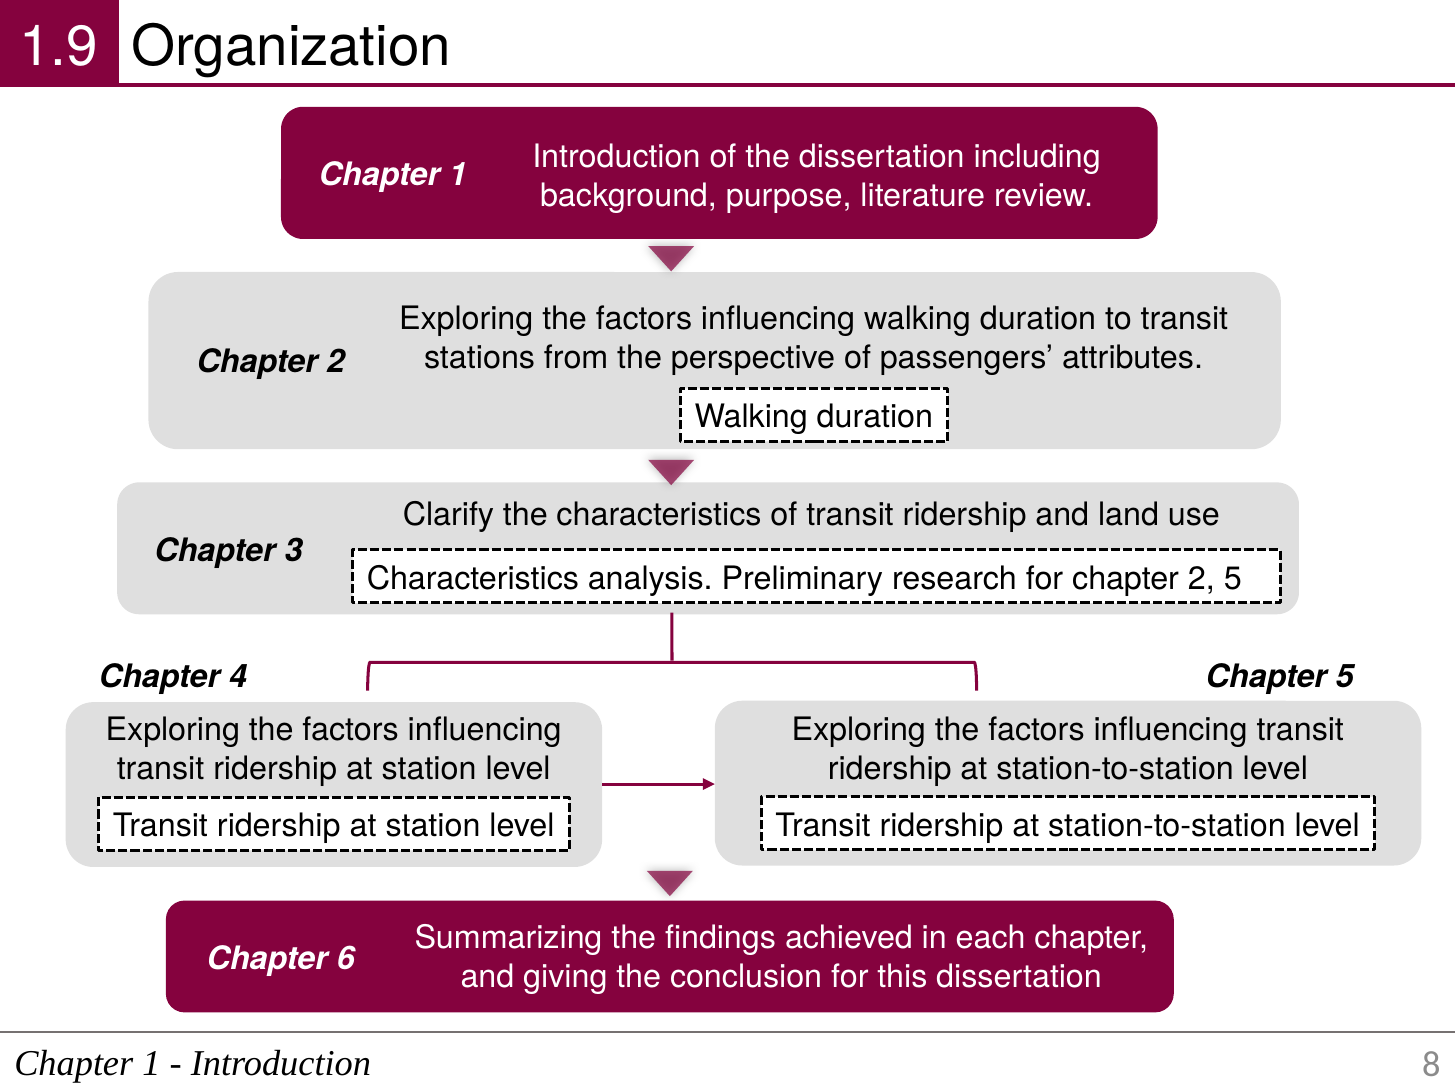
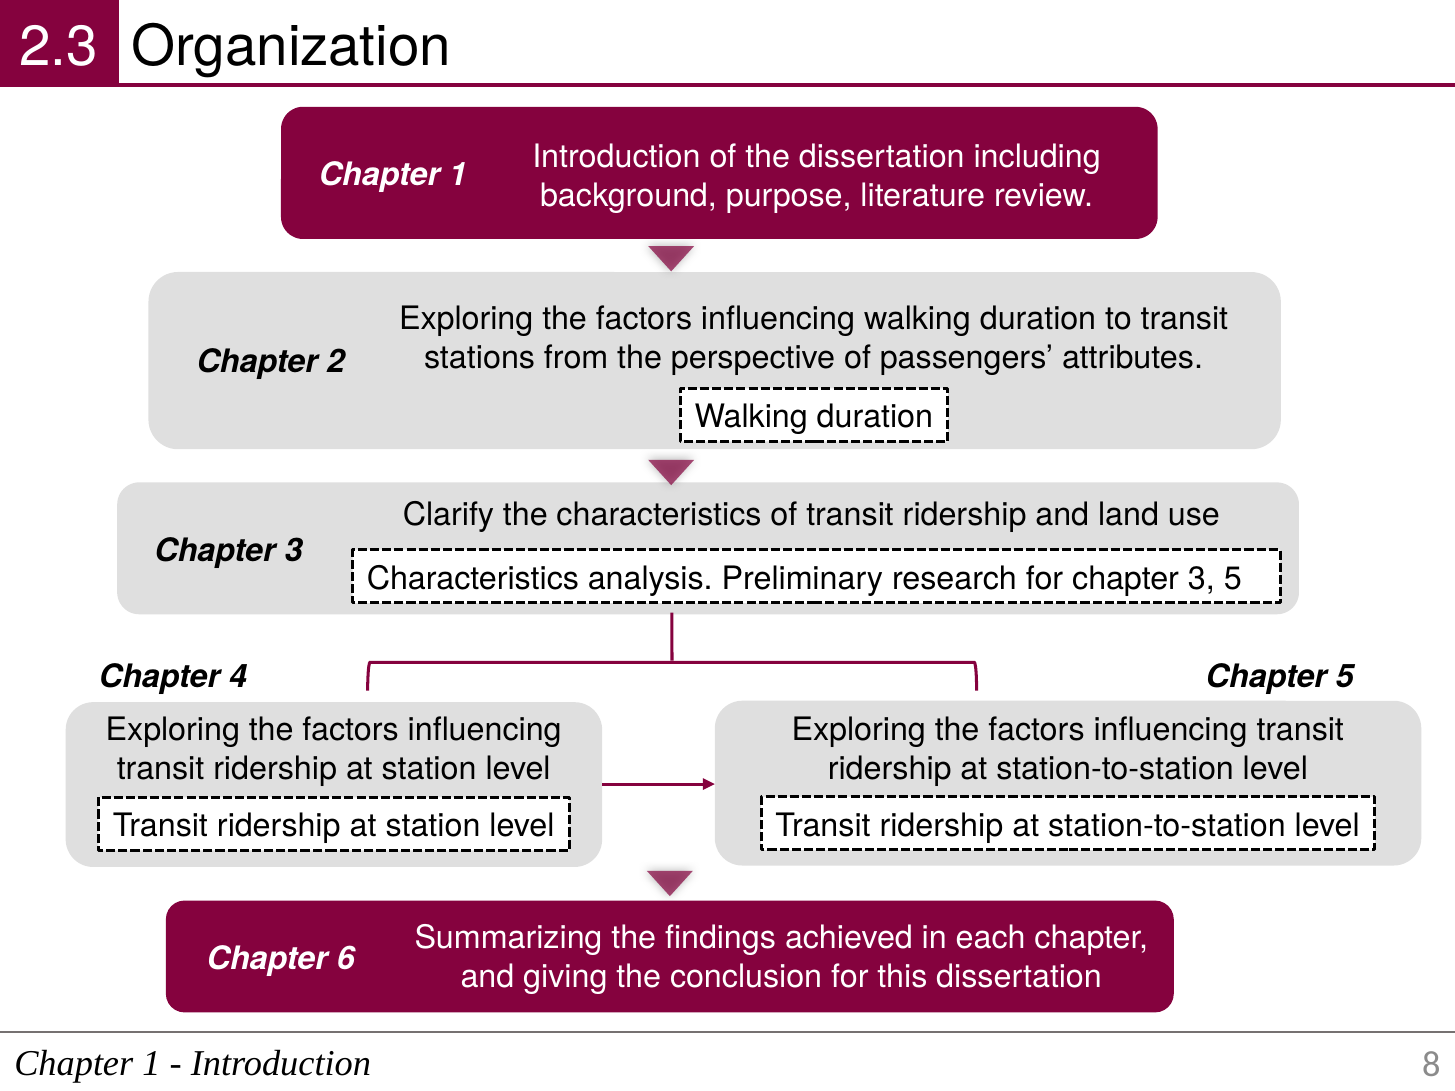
1.9: 1.9 -> 2.3
for chapter 2: 2 -> 3
